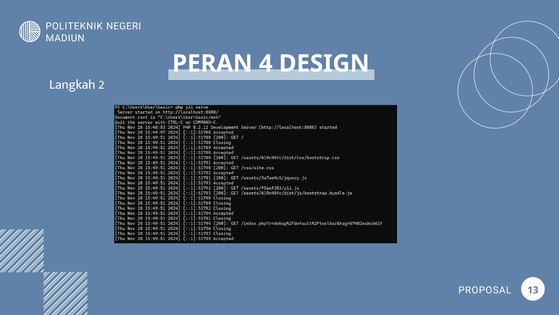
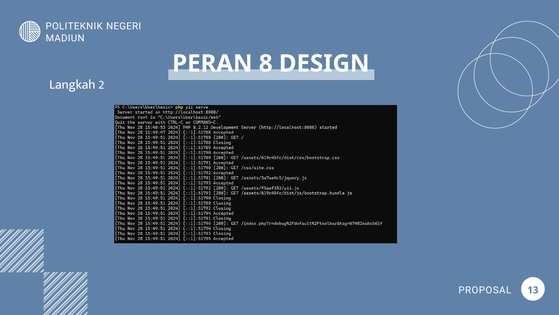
4: 4 -> 8
